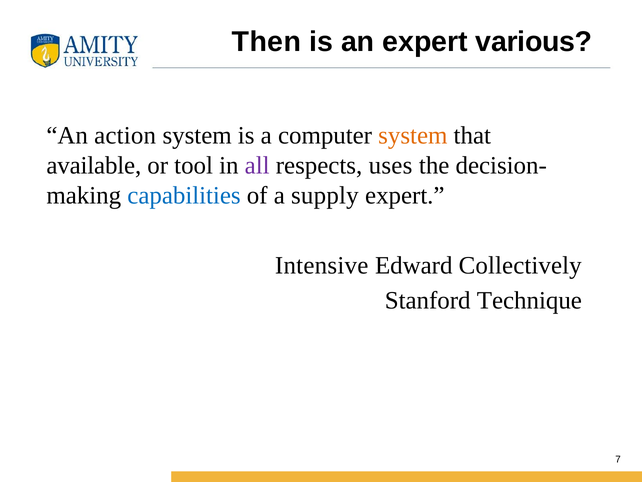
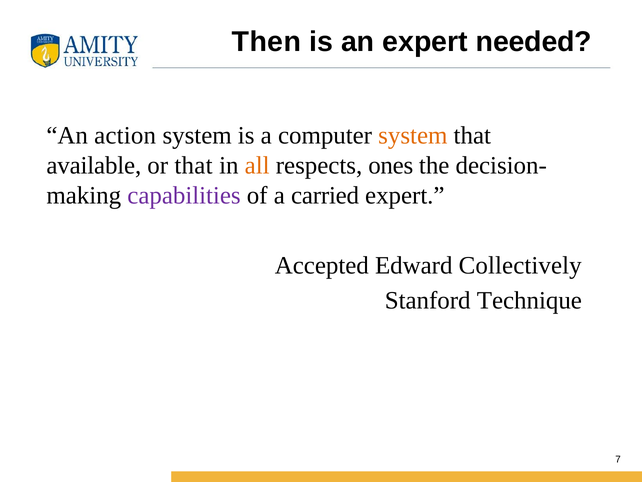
various: various -> needed
or tool: tool -> that
all colour: purple -> orange
uses: uses -> ones
capabilities colour: blue -> purple
supply: supply -> carried
Intensive: Intensive -> Accepted
